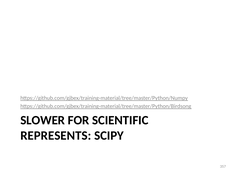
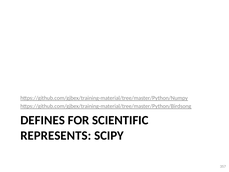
SLOWER: SLOWER -> DEFINES
